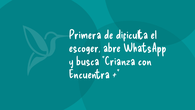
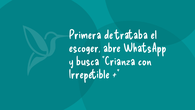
dificulta: dificulta -> trataba
Encuentra: Encuentra -> Irrepetible
